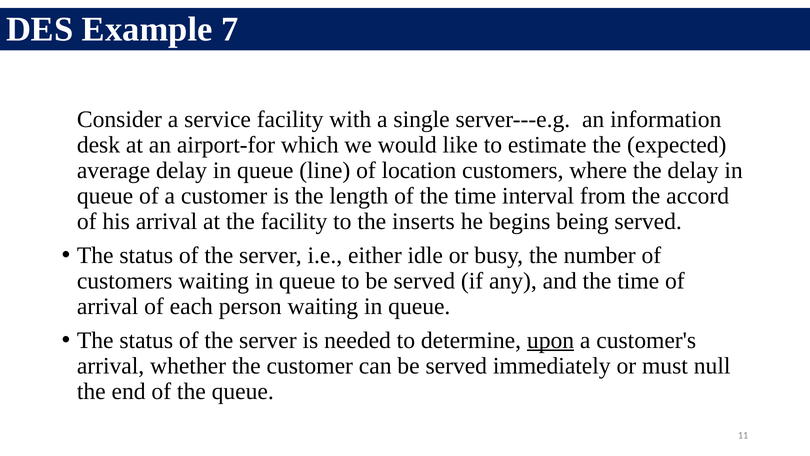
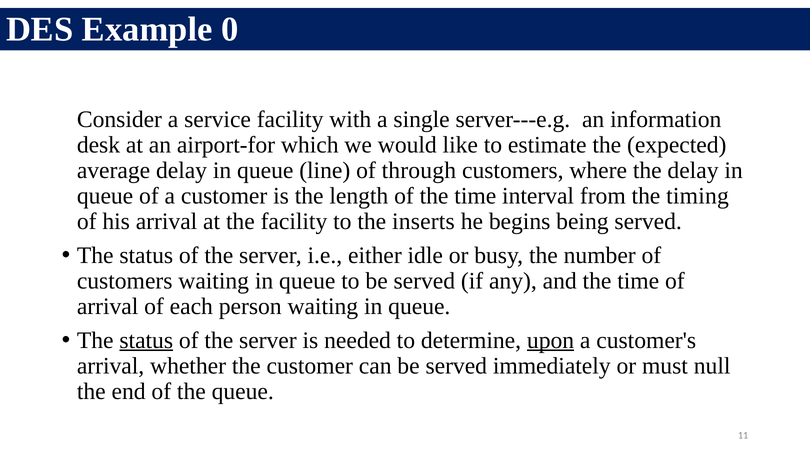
7: 7 -> 0
location: location -> through
accord: accord -> timing
status at (146, 340) underline: none -> present
